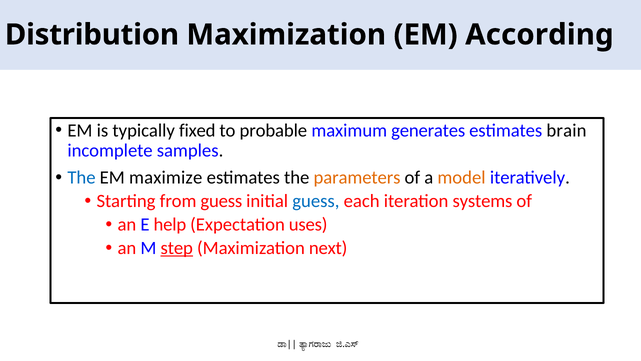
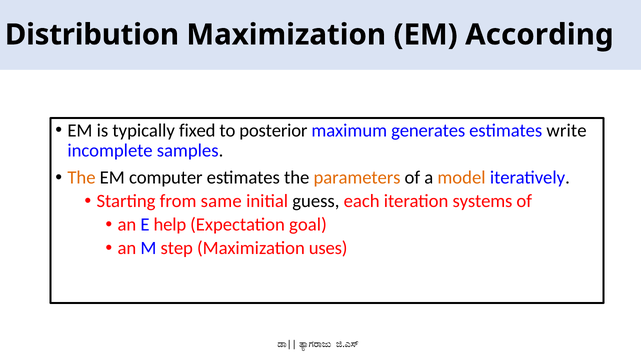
probable: probable -> posterior
brain: brain -> write
The at (81, 177) colour: blue -> orange
maximize: maximize -> computer
from guess: guess -> same
guess at (316, 201) colour: blue -> black
uses: uses -> goal
step underline: present -> none
next: next -> uses
